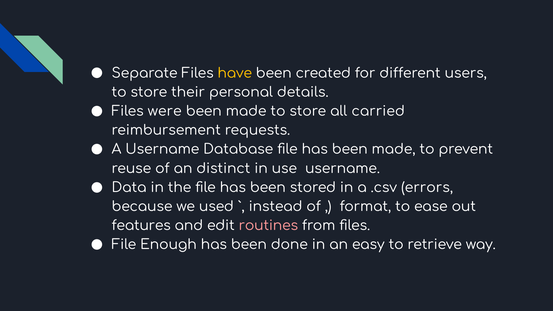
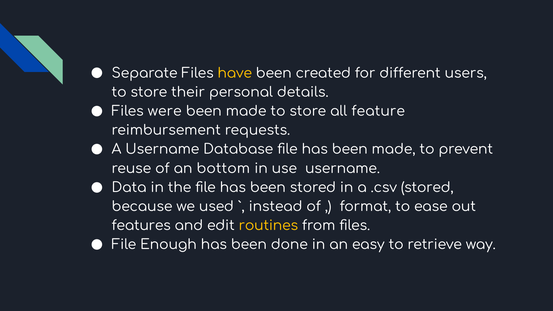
carried: carried -> feature
distinct: distinct -> bottom
.csv errors: errors -> stored
routines colour: pink -> yellow
